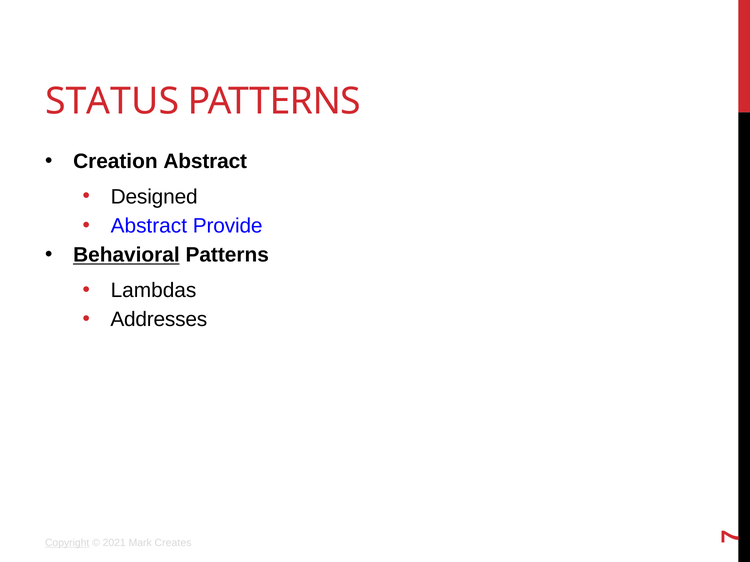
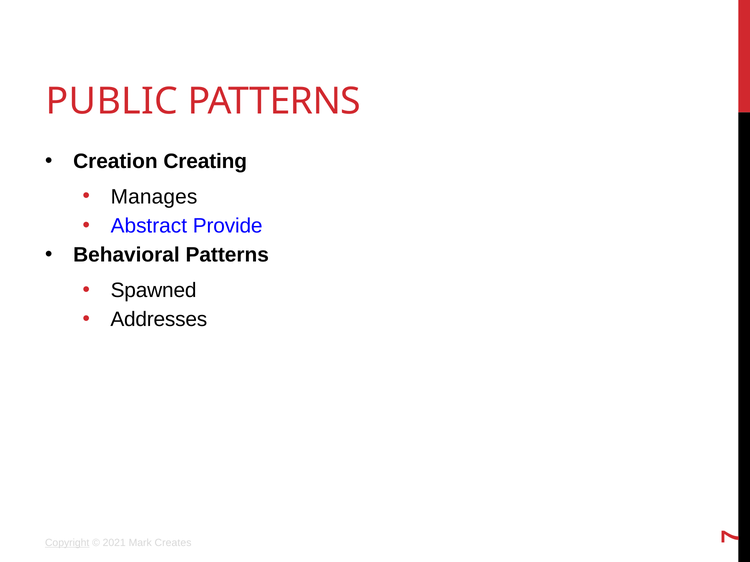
STATUS: STATUS -> PUBLIC
Creation Abstract: Abstract -> Creating
Designed: Designed -> Manages
Behavioral underline: present -> none
Lambdas: Lambdas -> Spawned
